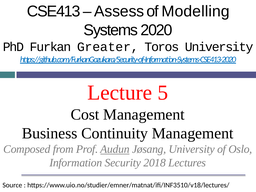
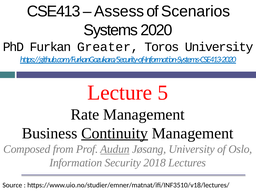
Modelling: Modelling -> Scenarios
Cost: Cost -> Rate
Continuity underline: none -> present
